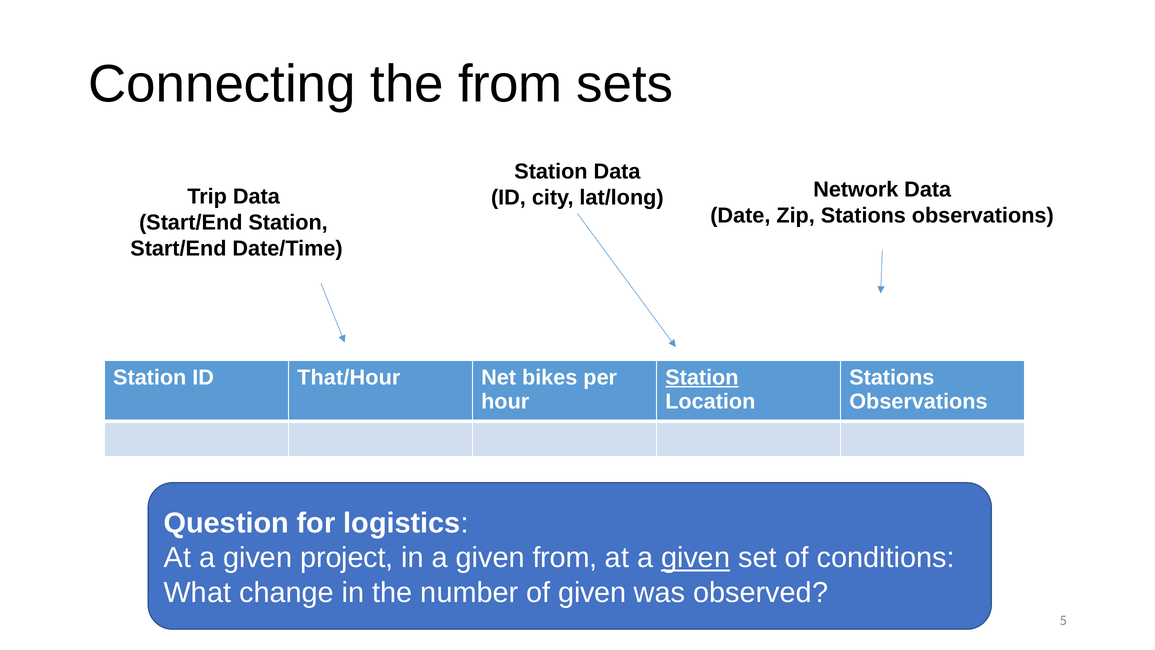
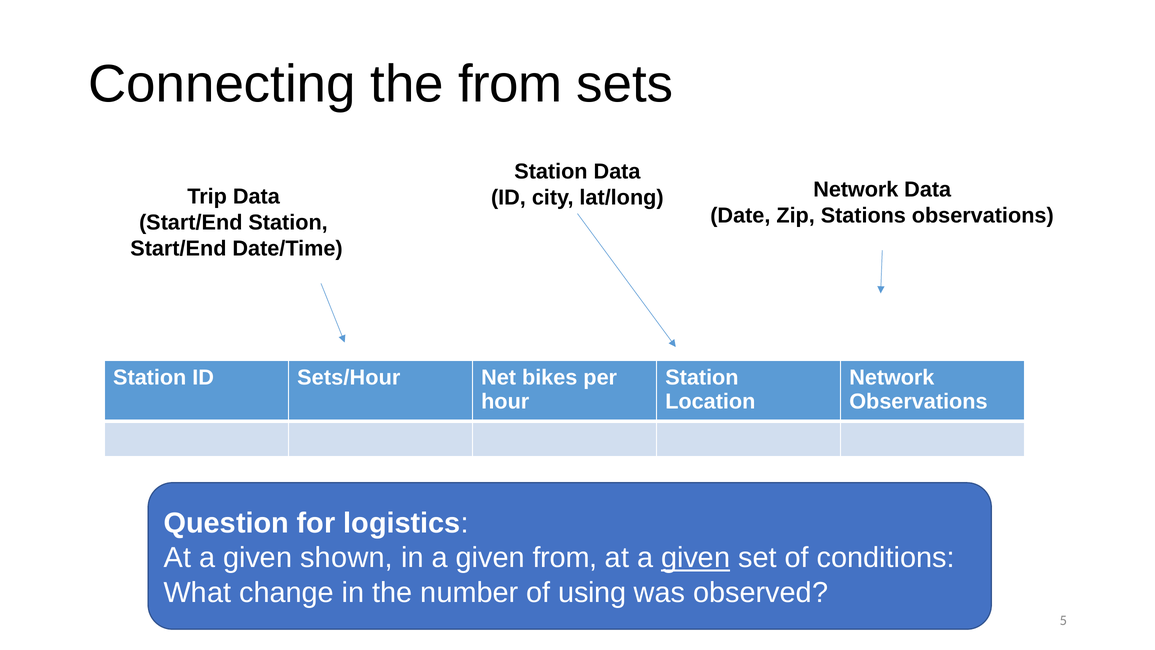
That/Hour: That/Hour -> Sets/Hour
Station at (702, 377) underline: present -> none
Stations at (892, 377): Stations -> Network
project: project -> shown
of given: given -> using
